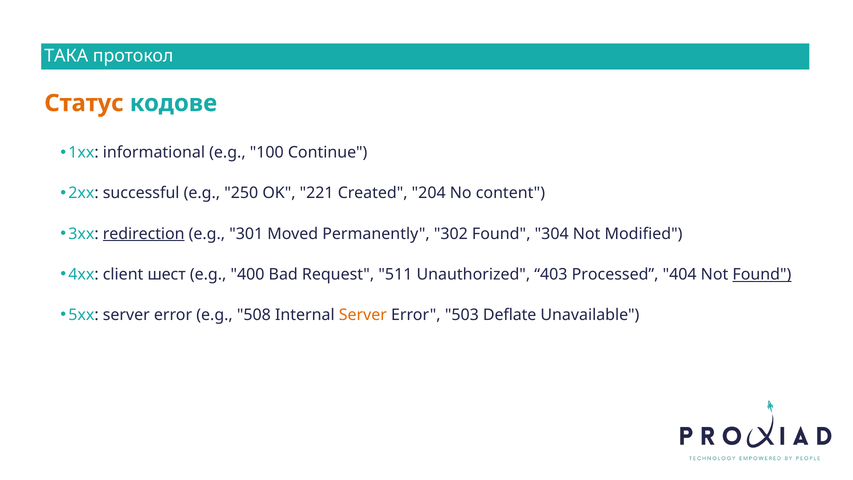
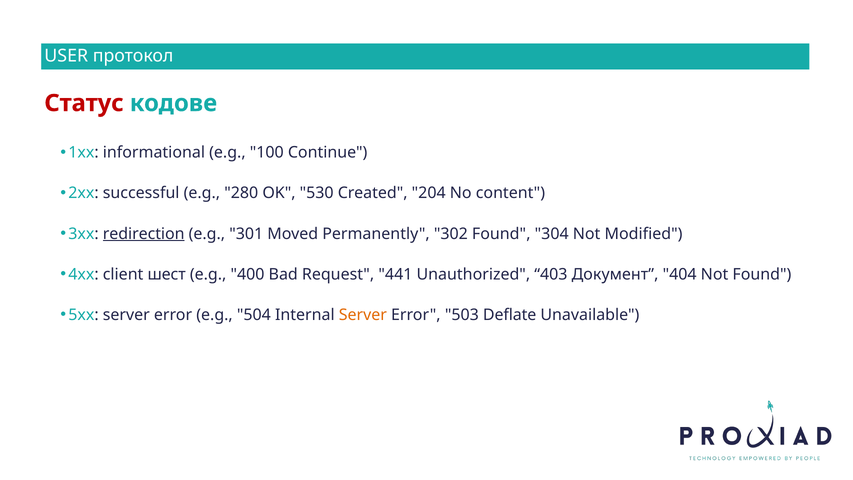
ТАКА: ТАКА -> USER
Статус colour: orange -> red
250: 250 -> 280
221: 221 -> 530
511: 511 -> 441
Processed: Processed -> Документ
Found at (762, 274) underline: present -> none
508: 508 -> 504
